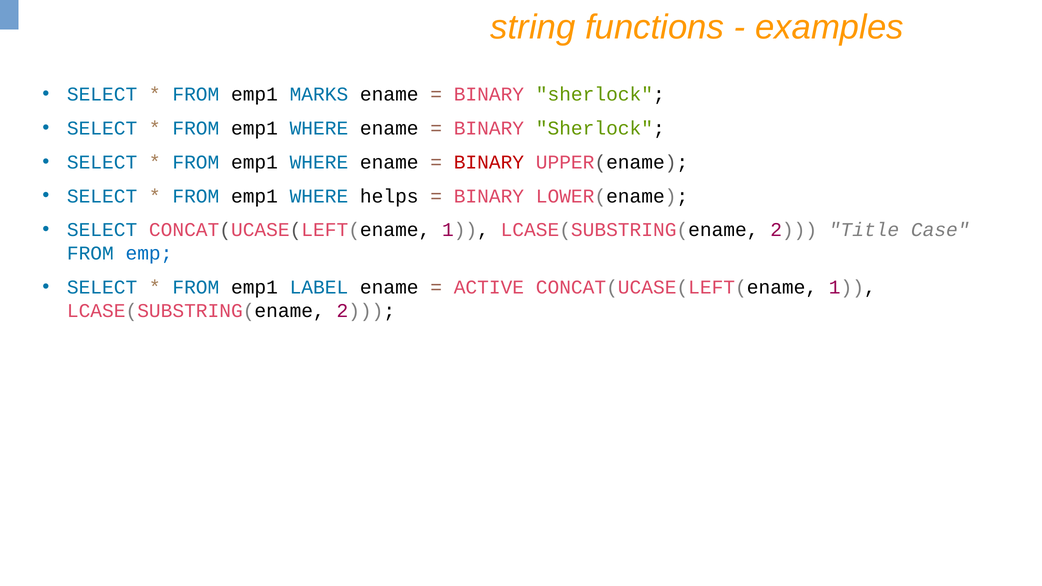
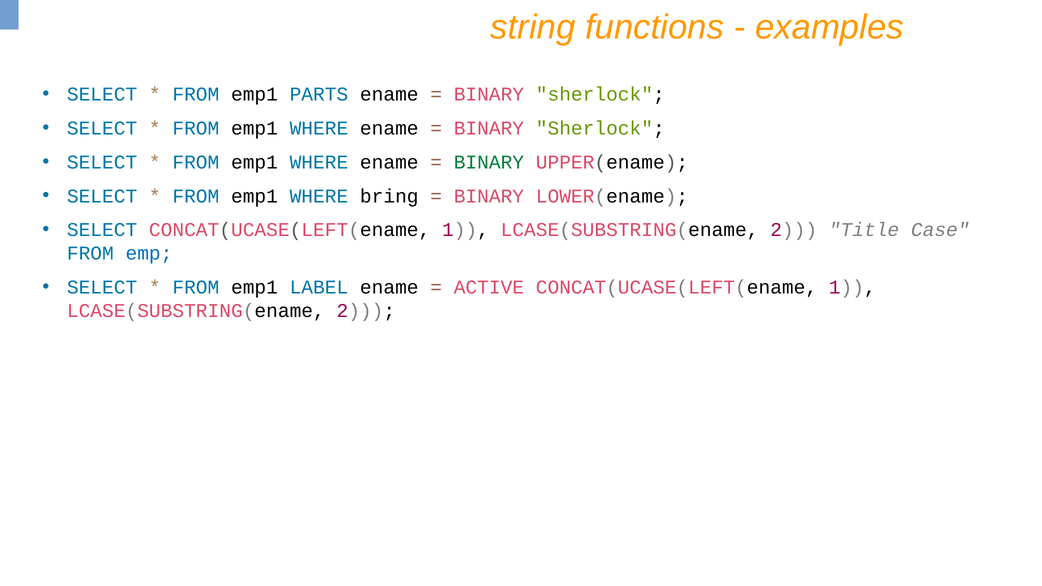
MARKS: MARKS -> PARTS
BINARY at (489, 162) colour: red -> green
helps: helps -> bring
